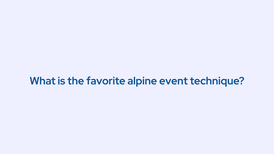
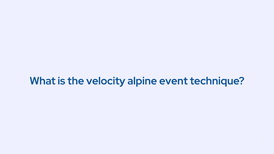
favorite: favorite -> velocity
